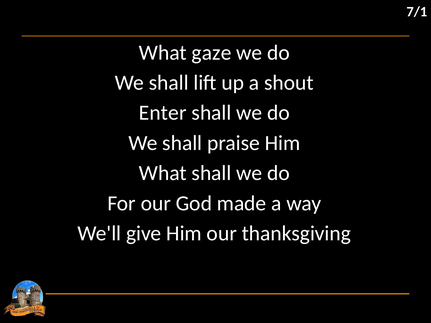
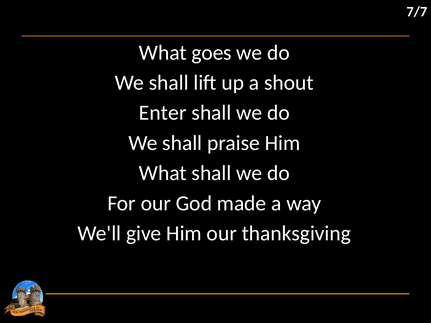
7/1: 7/1 -> 7/7
gaze: gaze -> goes
